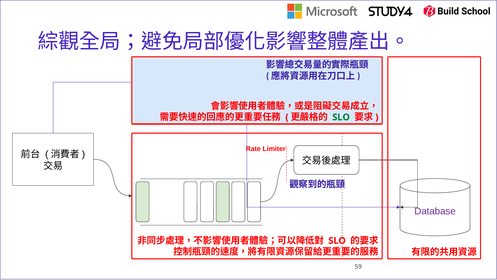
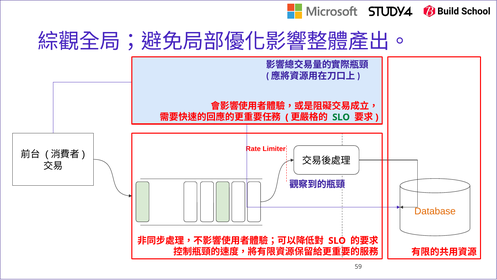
Database colour: purple -> orange
